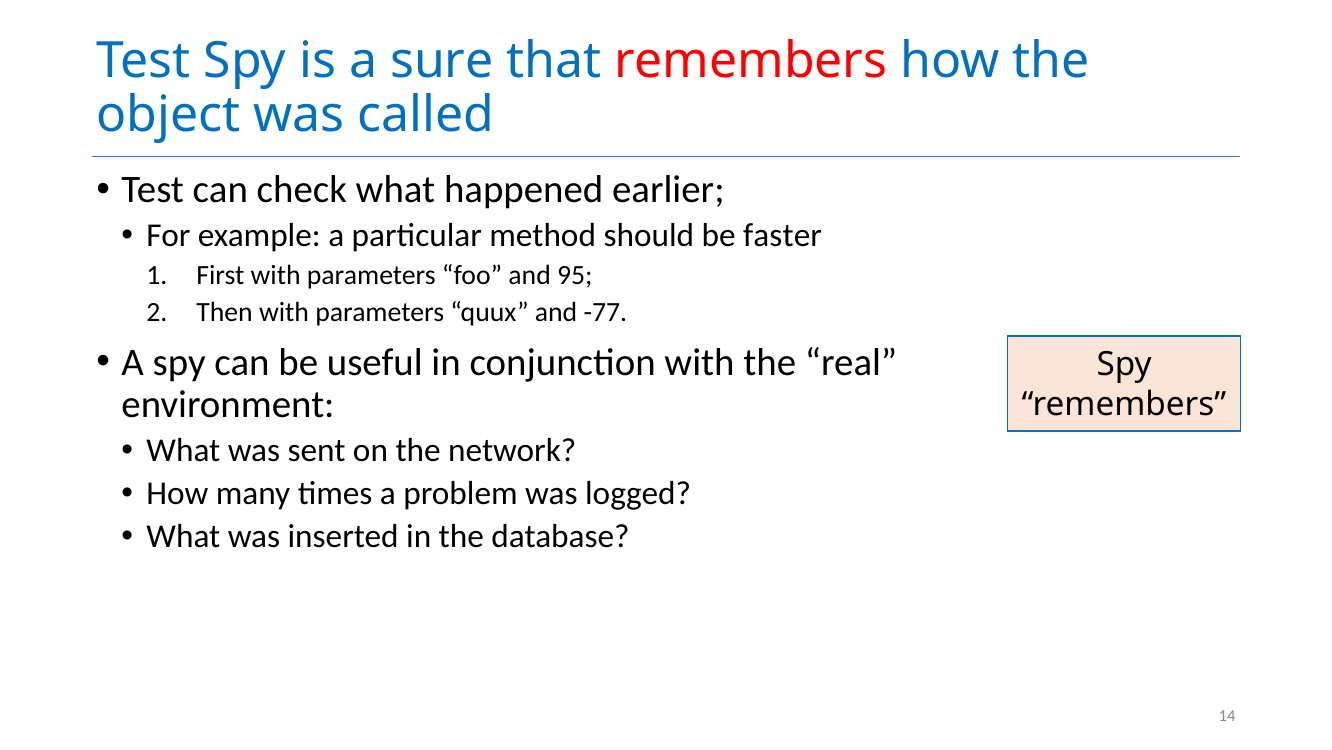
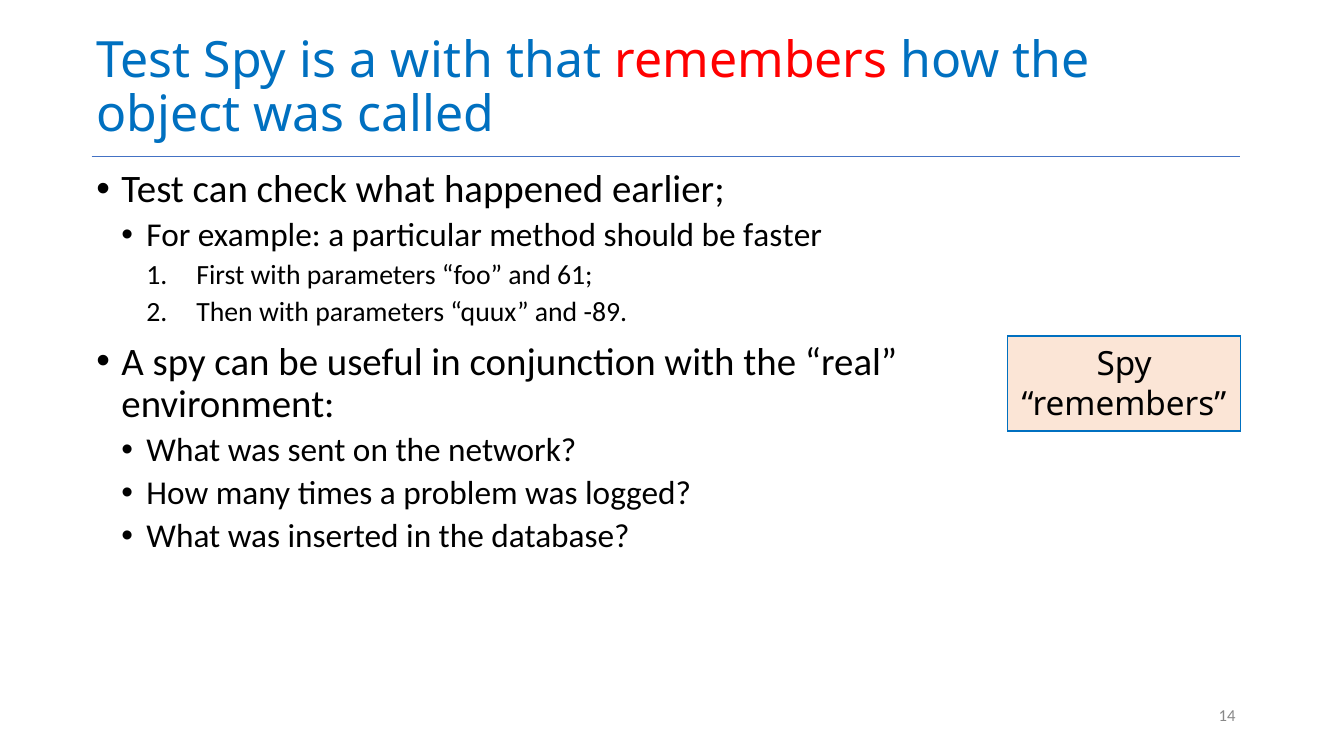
a sure: sure -> with
95: 95 -> 61
-77: -77 -> -89
